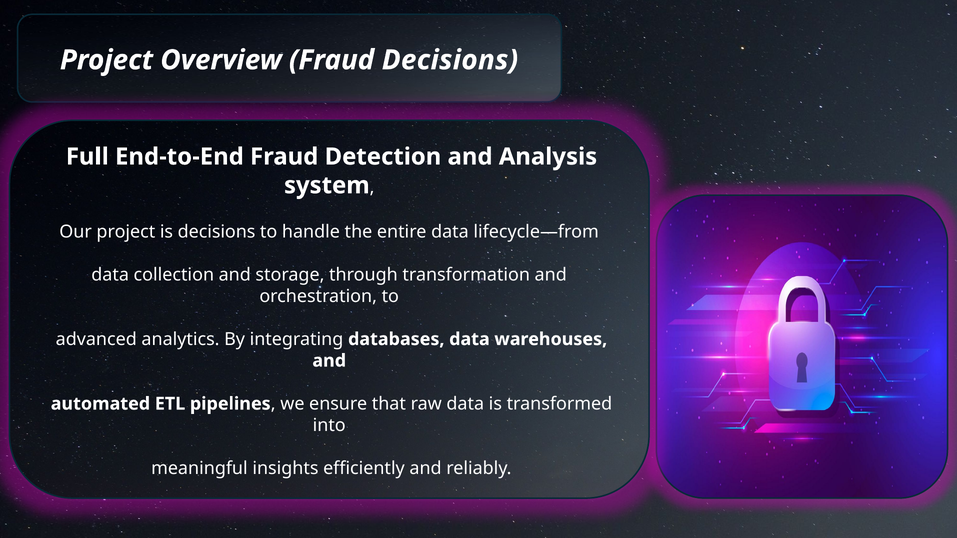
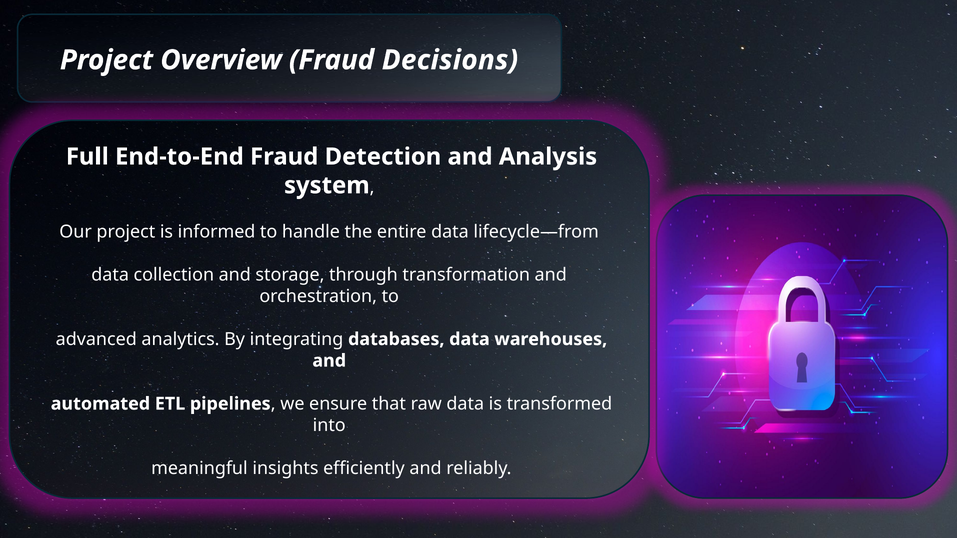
is decisions: decisions -> informed
